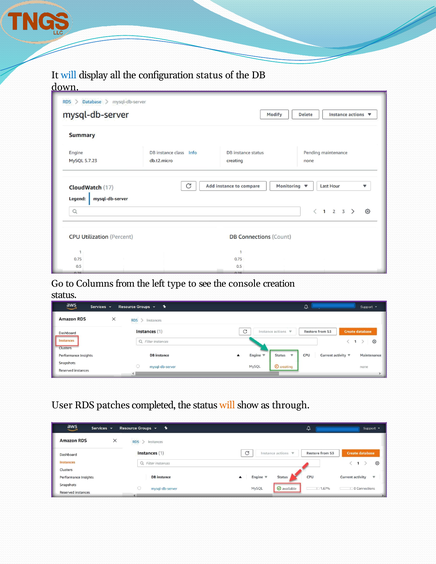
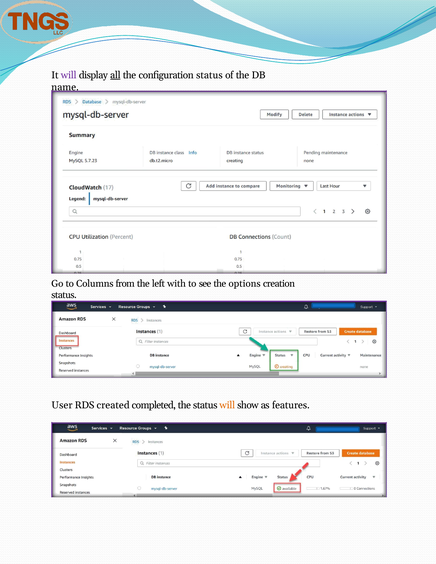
will at (69, 75) colour: blue -> purple
all underline: none -> present
down: down -> name
type: type -> with
console: console -> options
patches: patches -> created
through: through -> features
